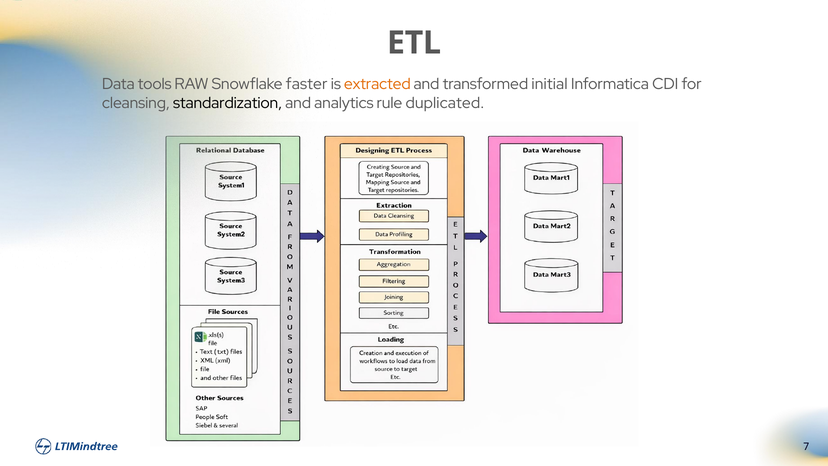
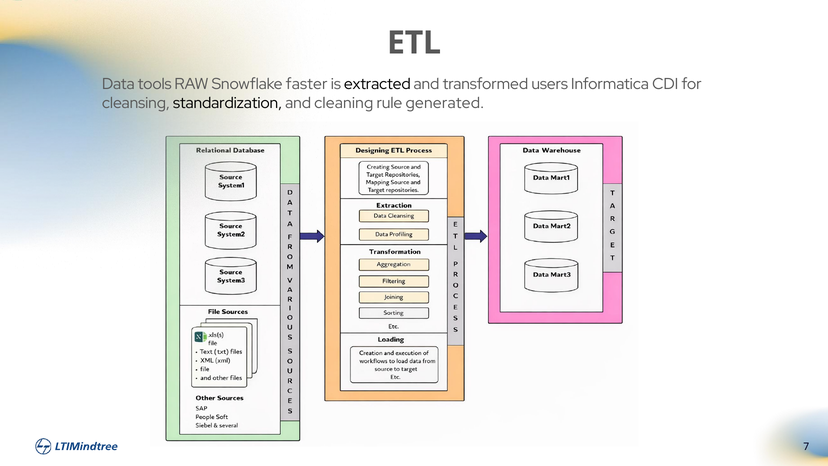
extracted colour: orange -> black
initial: initial -> users
analytics: analytics -> cleaning
duplicated: duplicated -> generated
